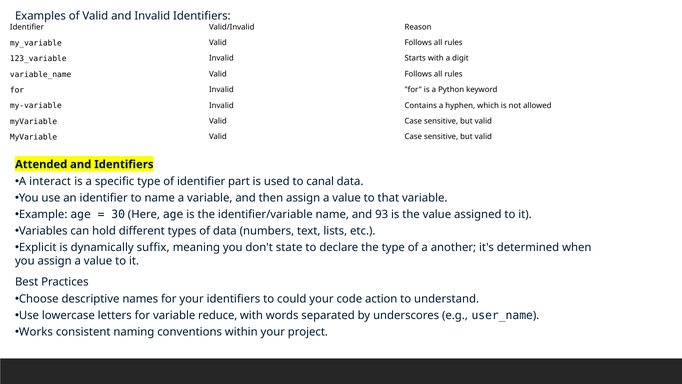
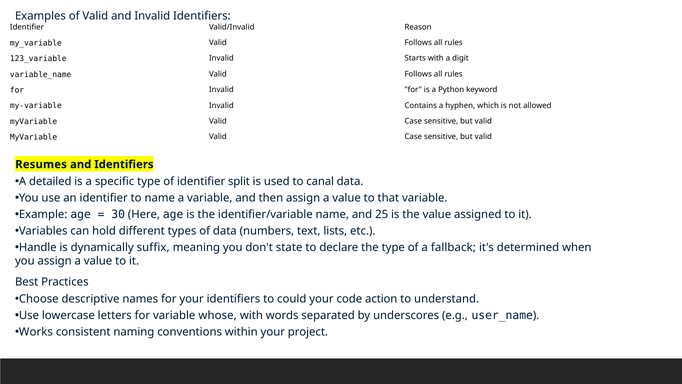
Attended: Attended -> Resumes
interact: interact -> detailed
part: part -> split
93: 93 -> 25
Explicit: Explicit -> Handle
another: another -> fallback
reduce: reduce -> whose
